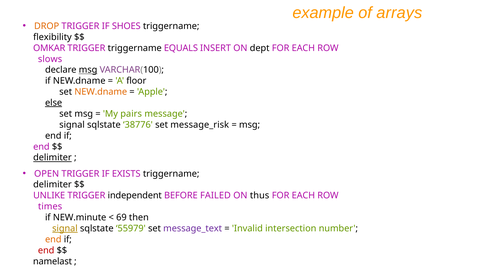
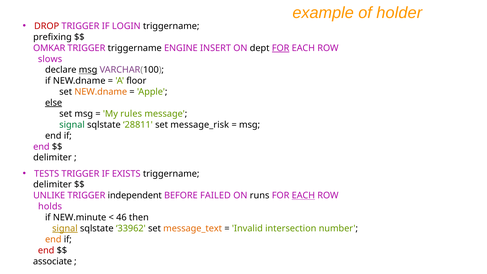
arrays: arrays -> holder
DROP colour: orange -> red
SHOES: SHOES -> LOGIN
flexibility: flexibility -> prefixing
EQUALS: EQUALS -> ENGINE
FOR at (281, 48) underline: none -> present
pairs: pairs -> rules
signal at (72, 125) colour: black -> green
38776: 38776 -> 28811
delimiter at (52, 158) underline: present -> none
OPEN: OPEN -> TESTS
thus: thus -> runs
EACH at (303, 196) underline: none -> present
times: times -> holds
69: 69 -> 46
55979: 55979 -> 33962
message_text colour: purple -> orange
namelast: namelast -> associate
